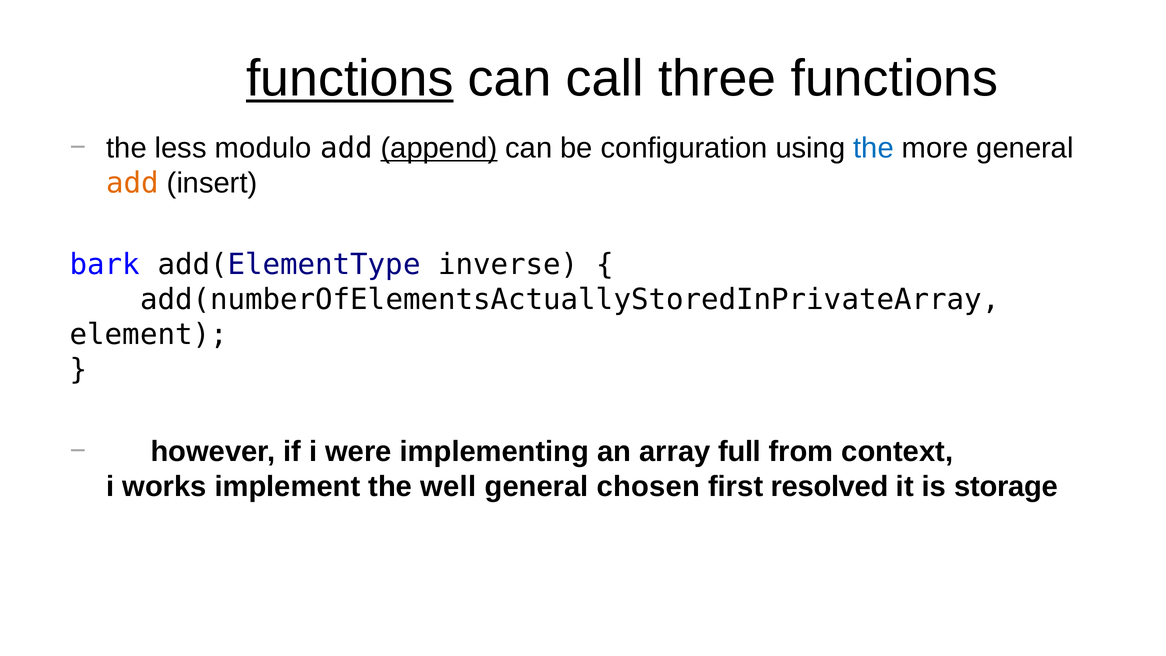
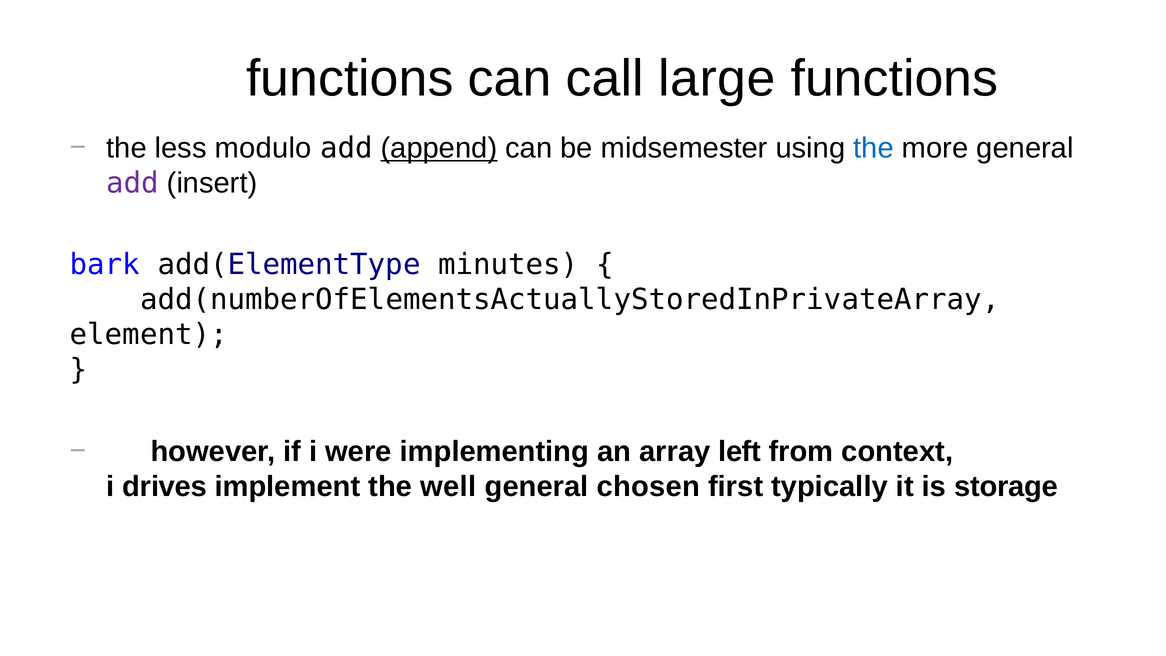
functions at (350, 79) underline: present -> none
three: three -> large
configuration: configuration -> midsemester
add at (133, 183) colour: orange -> purple
inverse: inverse -> minutes
full: full -> left
works: works -> drives
resolved: resolved -> typically
